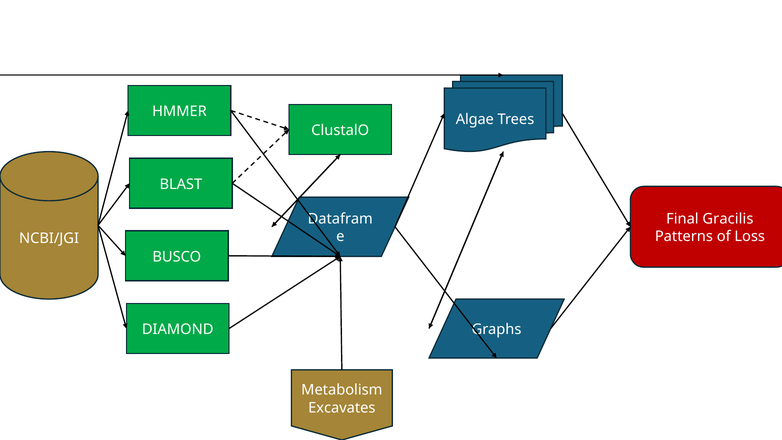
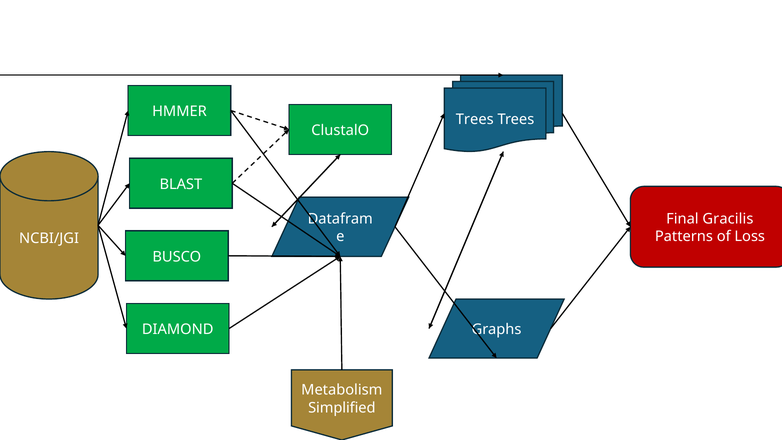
Algae at (475, 119): Algae -> Trees
Excavates: Excavates -> Simplified
